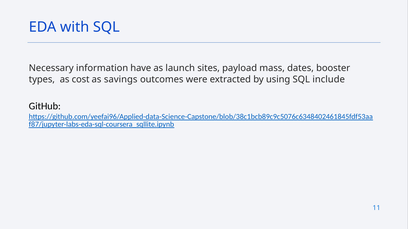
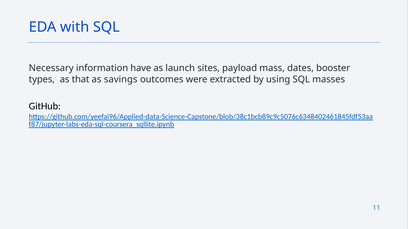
cost: cost -> that
include: include -> masses
